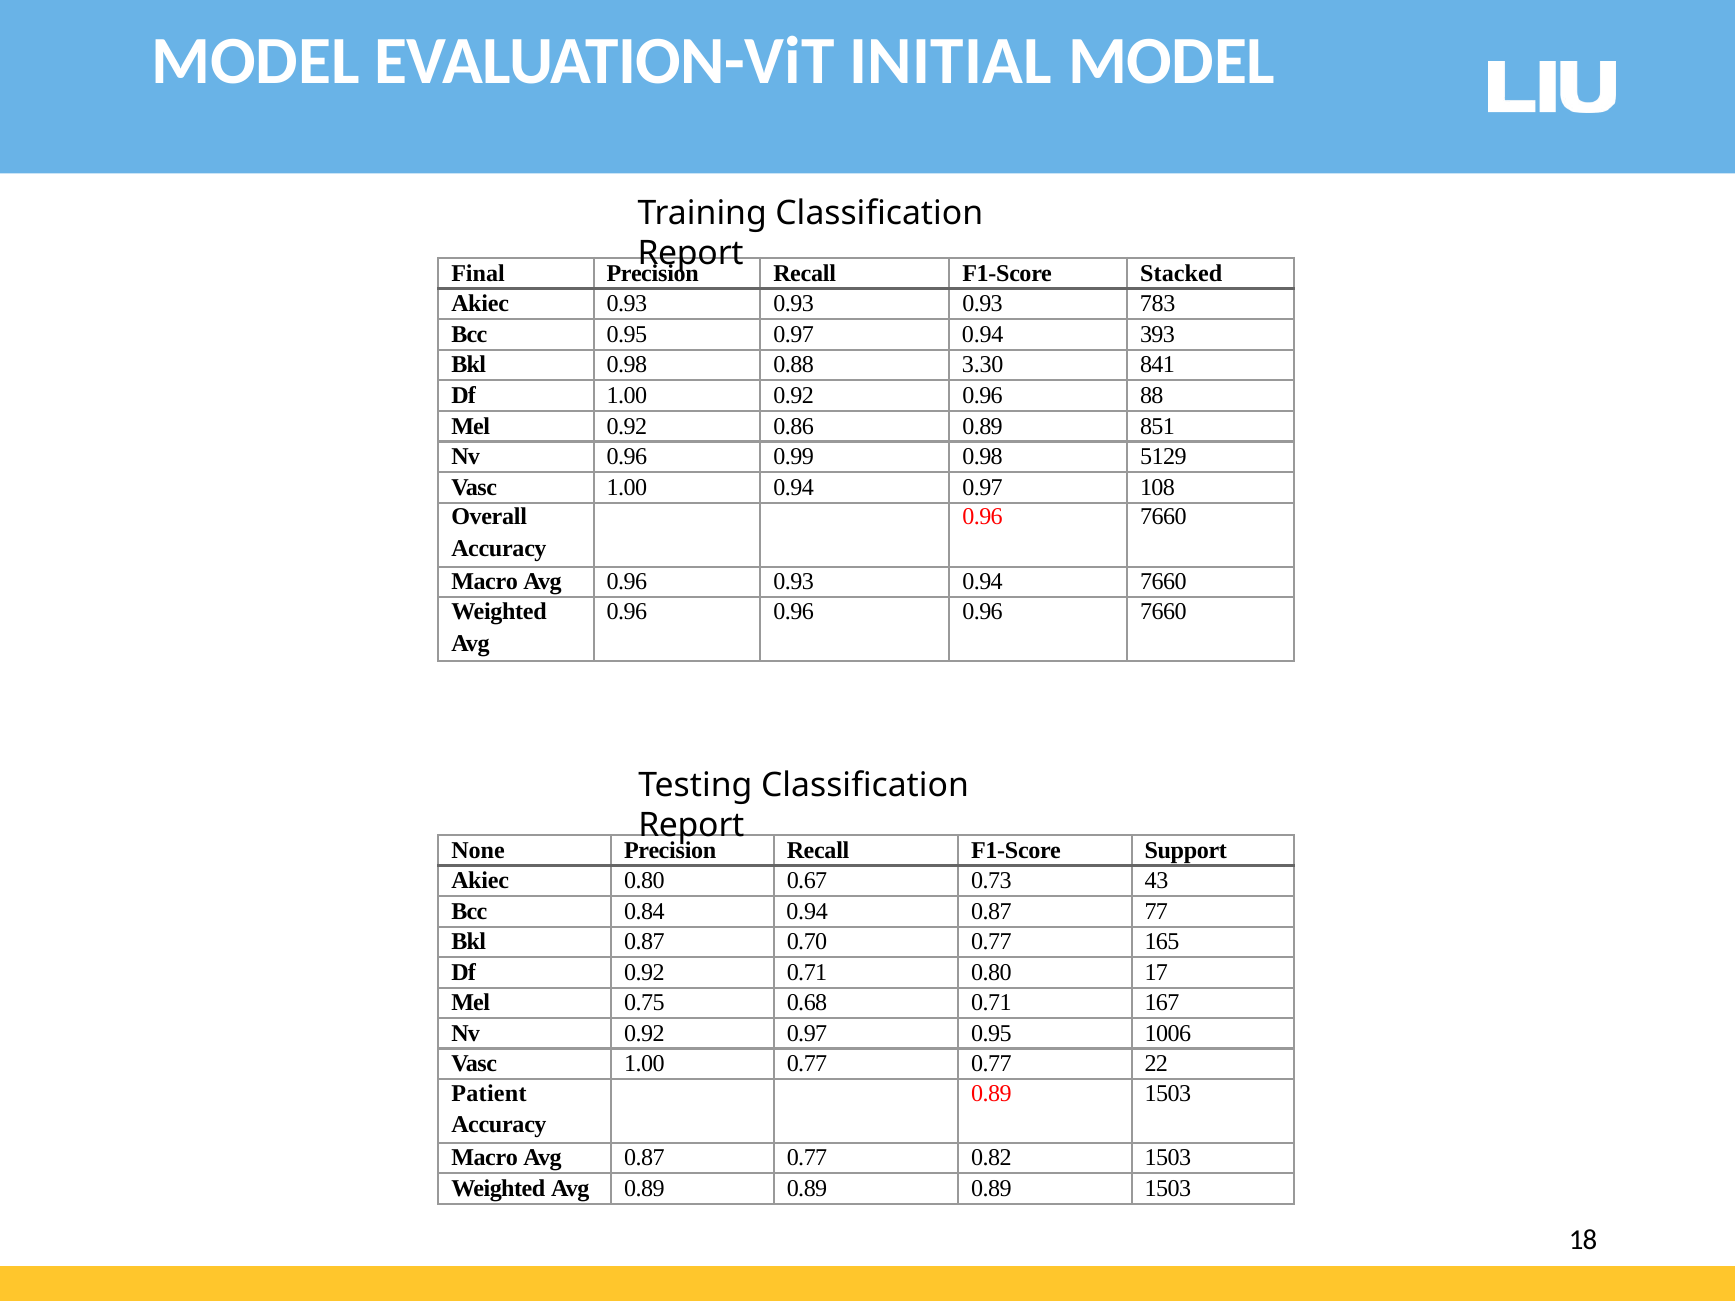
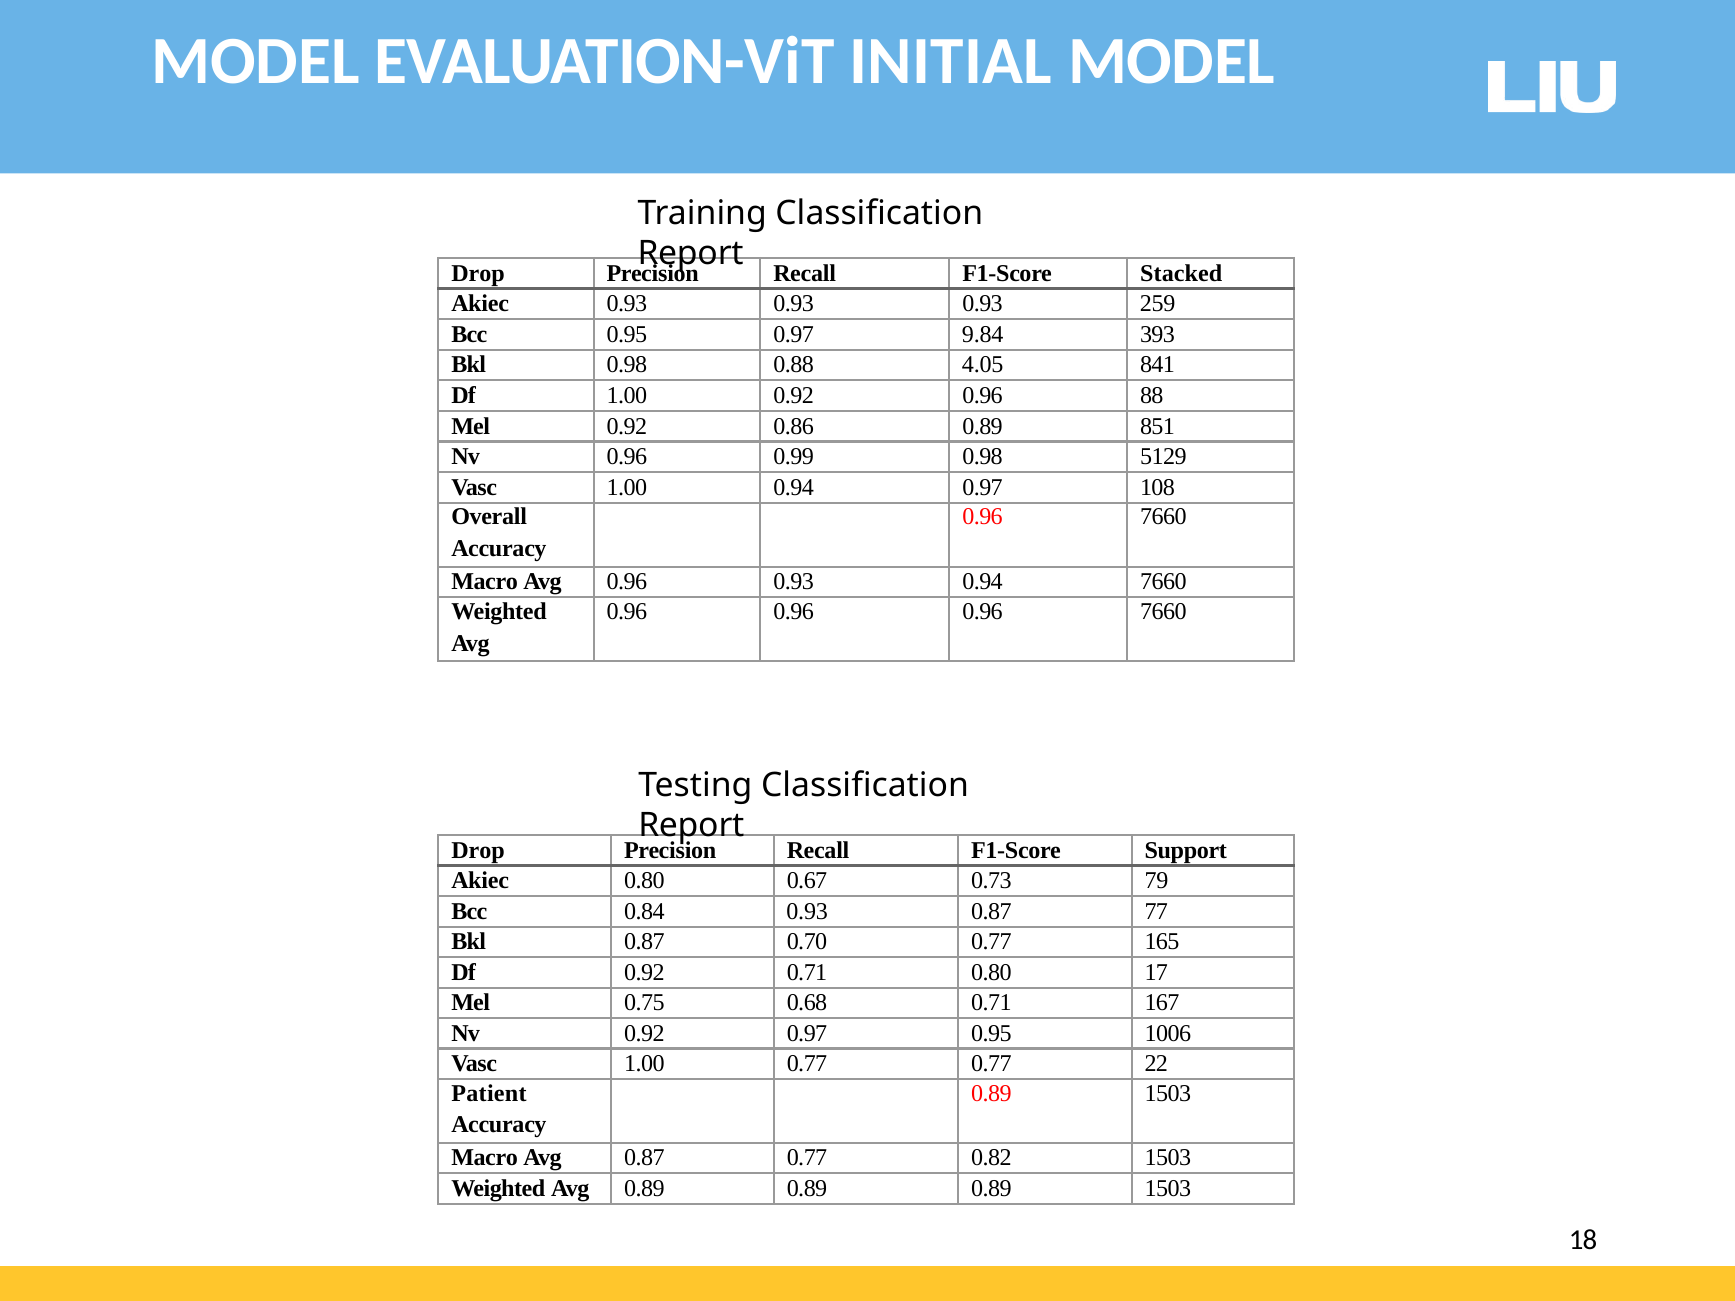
Final at (478, 273): Final -> Drop
783: 783 -> 259
0.97 0.94: 0.94 -> 9.84
3.30: 3.30 -> 4.05
None at (478, 850): None -> Drop
43: 43 -> 79
0.84 0.94: 0.94 -> 0.93
